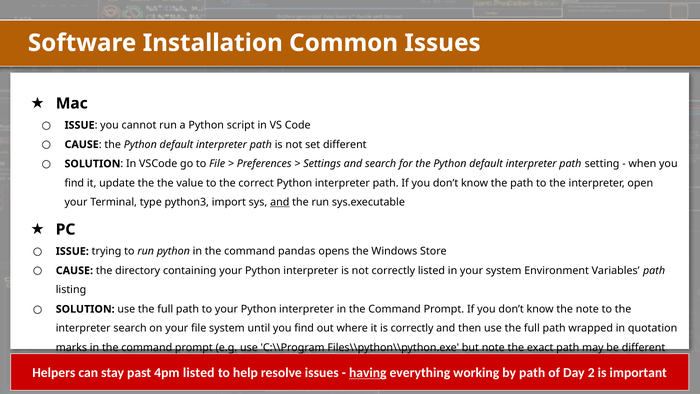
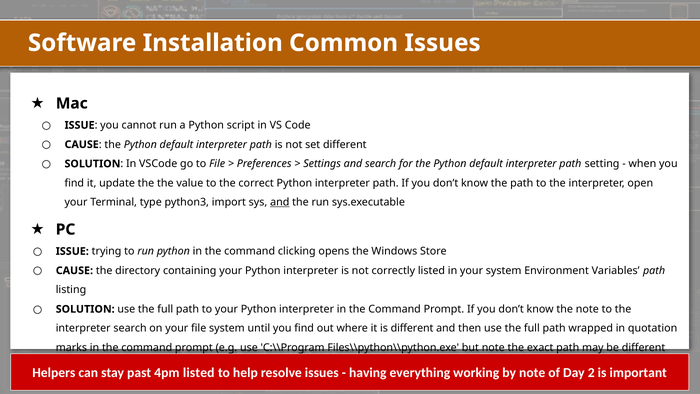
pandas: pandas -> clicking
is correctly: correctly -> different
having underline: present -> none
by path: path -> note
